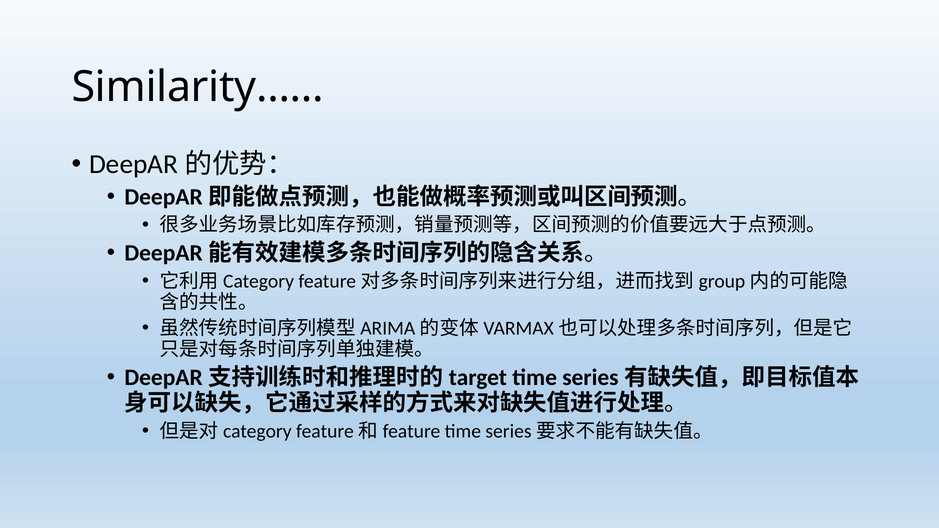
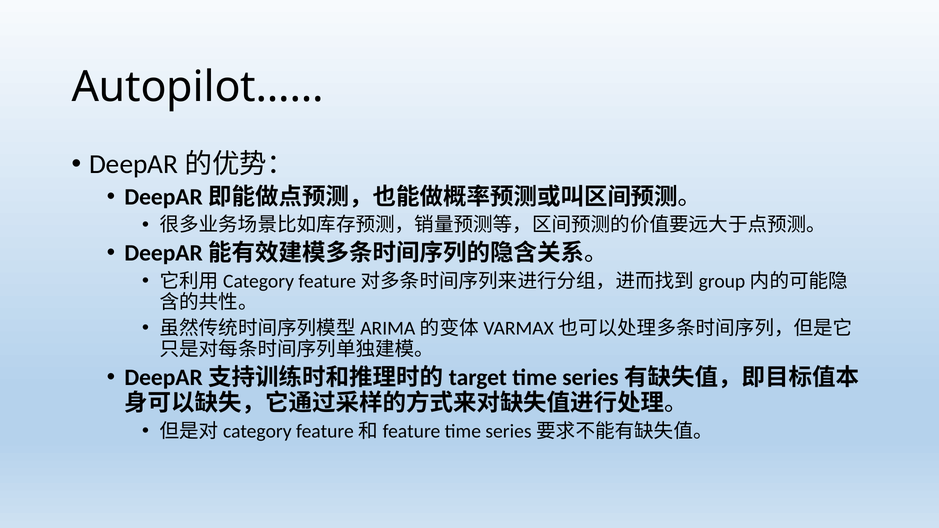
Similarity……: Similarity…… -> Autopilot……
